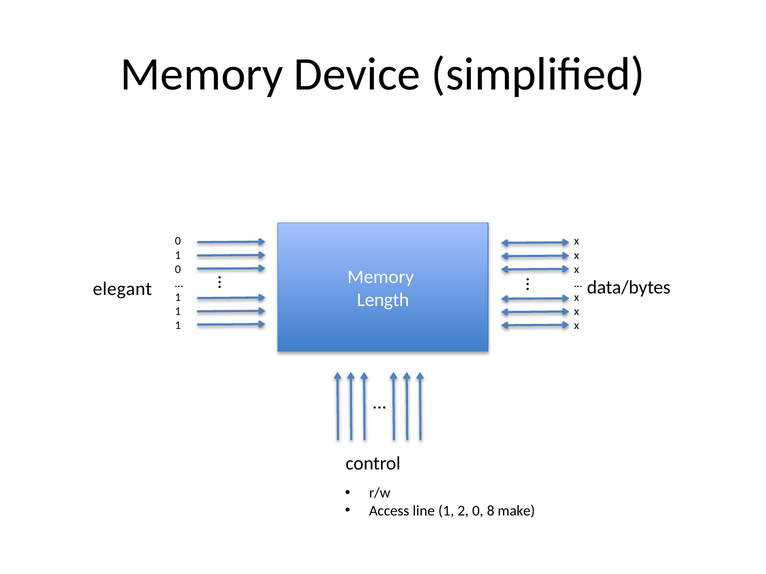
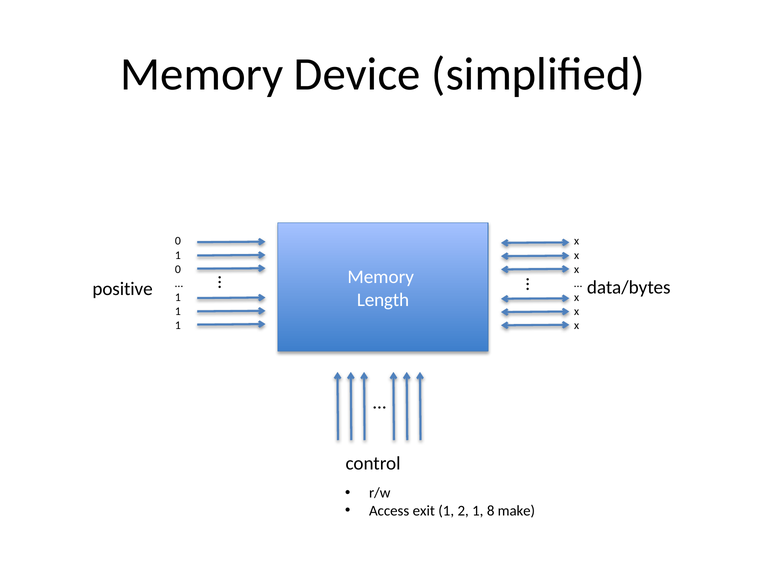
elegant: elegant -> positive
line: line -> exit
2 0: 0 -> 1
